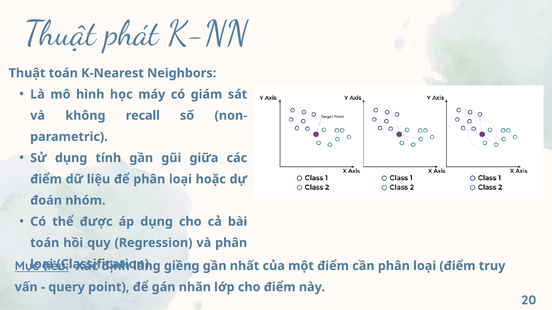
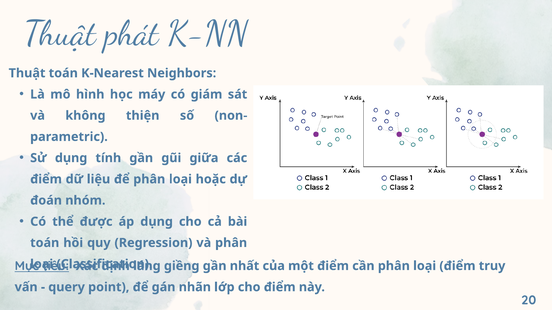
recall: recall -> thiện
